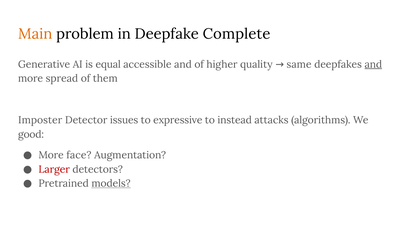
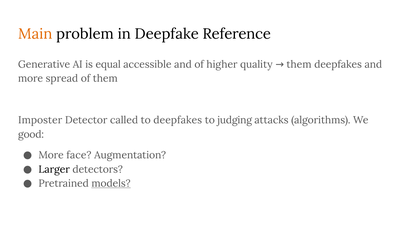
Complete: Complete -> Reference
quality same: same -> them
and at (373, 64) underline: present -> none
issues: issues -> called
to expressive: expressive -> deepfakes
instead: instead -> judging
Larger colour: red -> black
